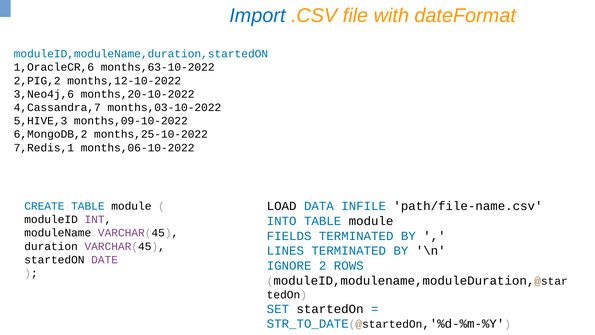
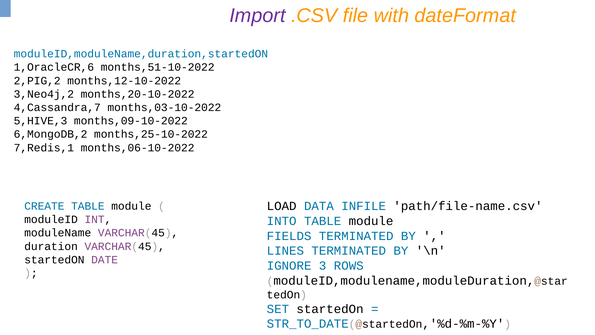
Import colour: blue -> purple
months,63-10-2022: months,63-10-2022 -> months,51-10-2022
3,Neo4j,6: 3,Neo4j,6 -> 3,Neo4j,2
2: 2 -> 3
